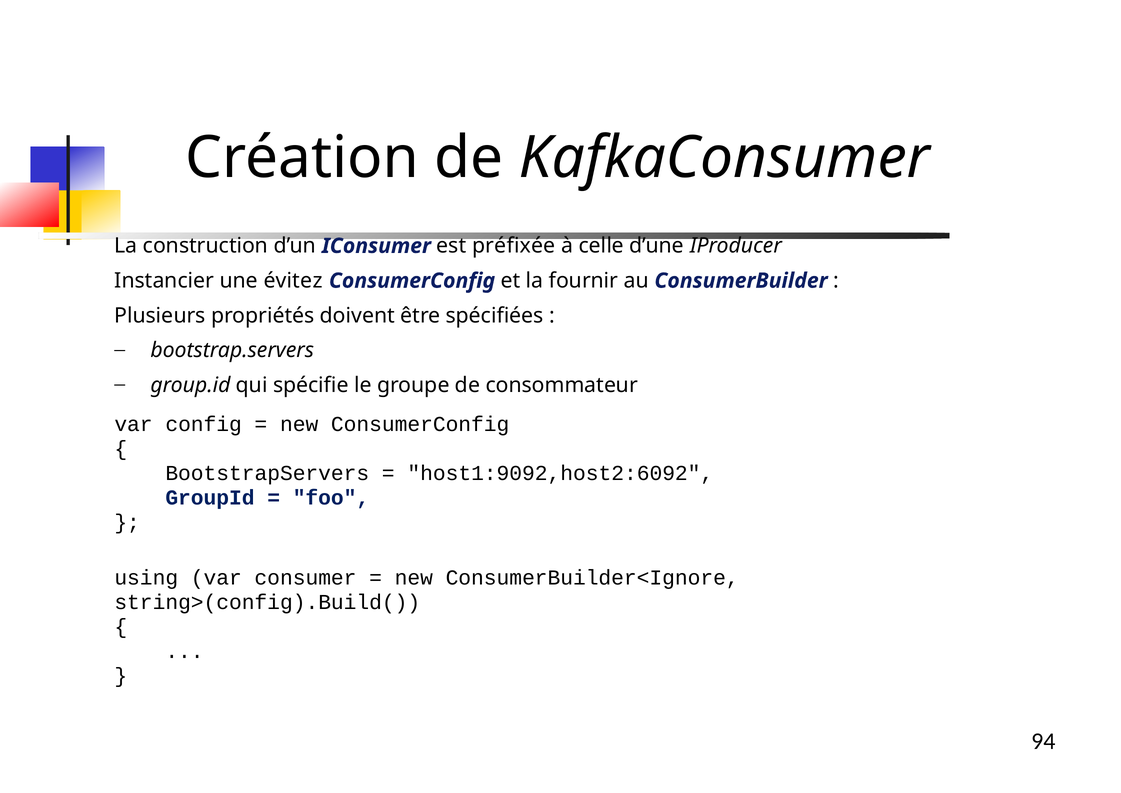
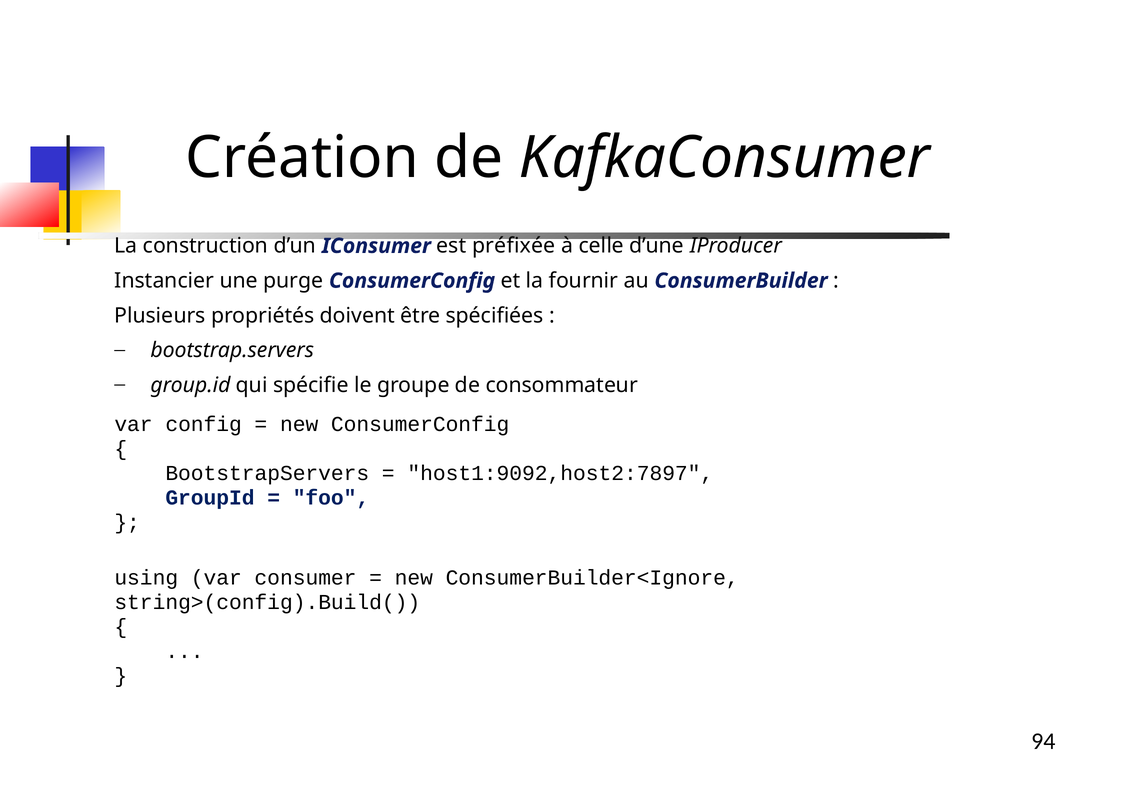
évitez: évitez -> purge
host1:9092,host2:6092: host1:9092,host2:6092 -> host1:9092,host2:7897
